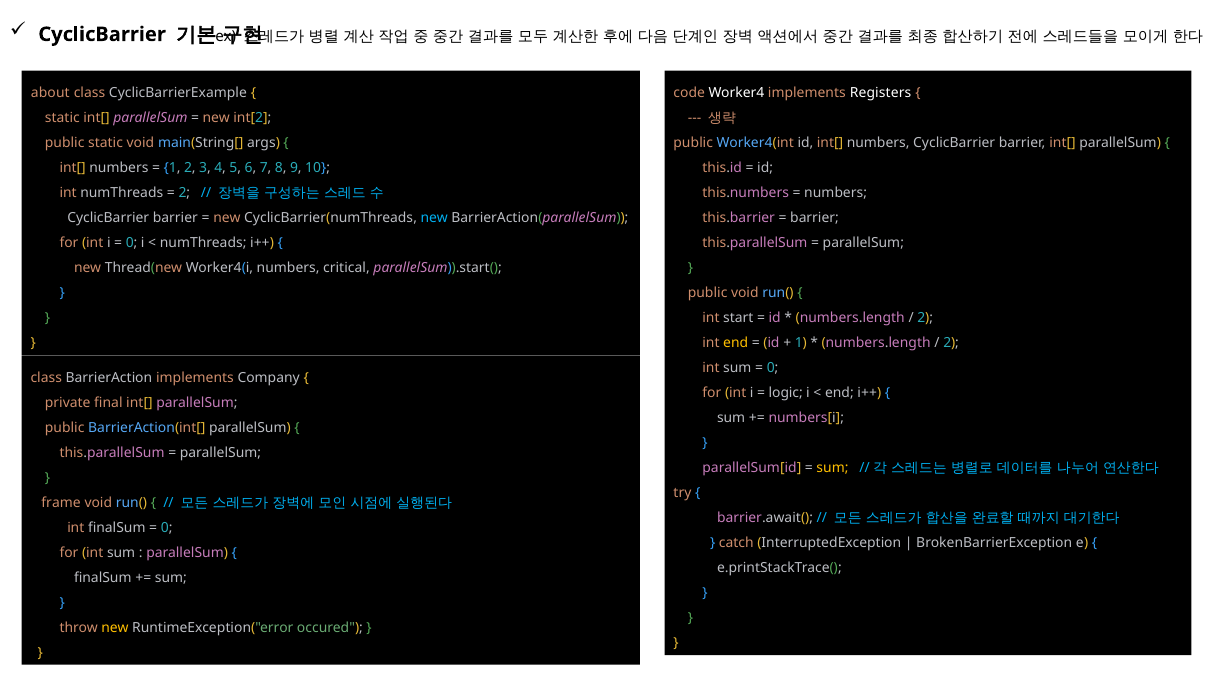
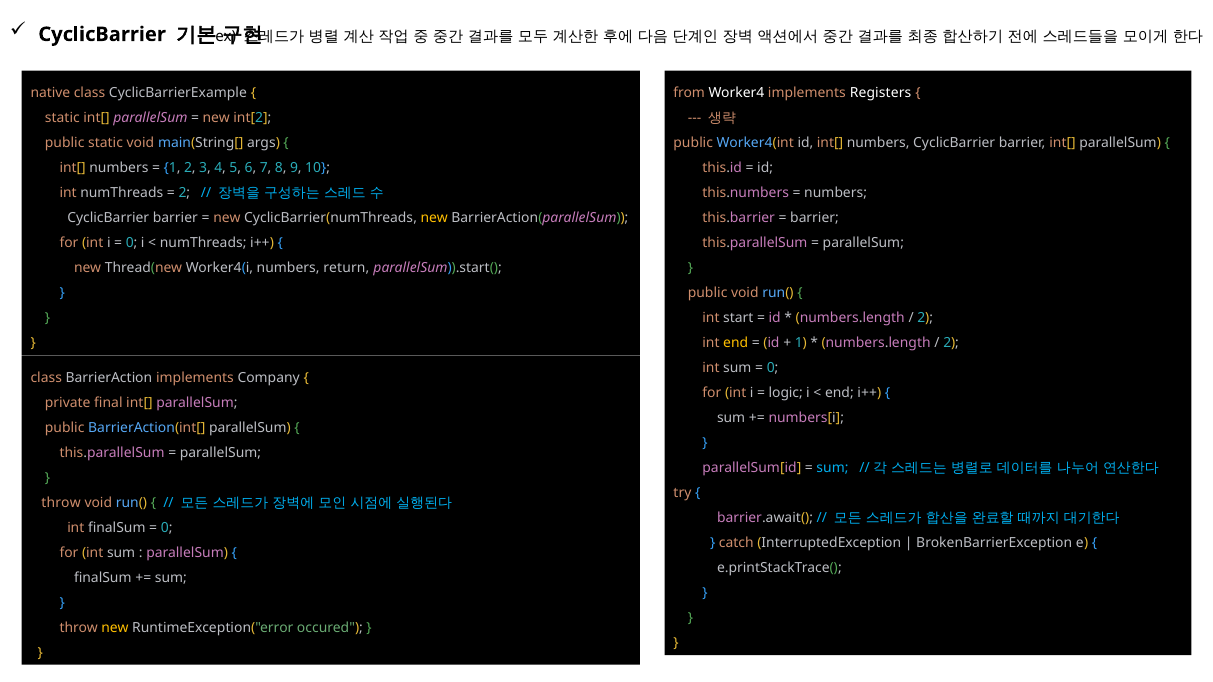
about: about -> native
code: code -> from
new at (434, 218) colour: light blue -> yellow
critical: critical -> return
sum at (832, 468) colour: yellow -> light blue
frame at (61, 503): frame -> throw
